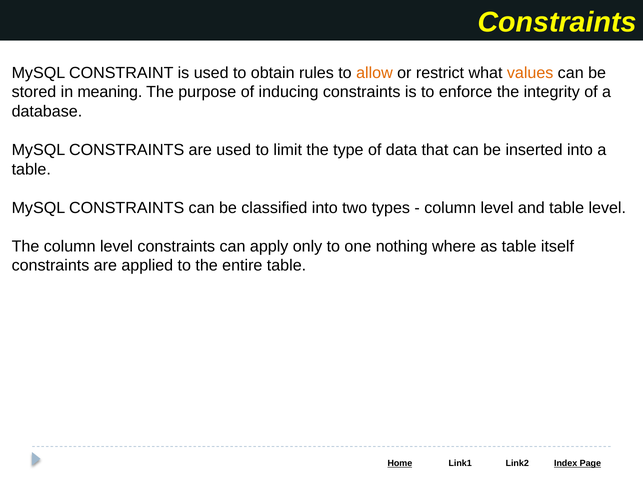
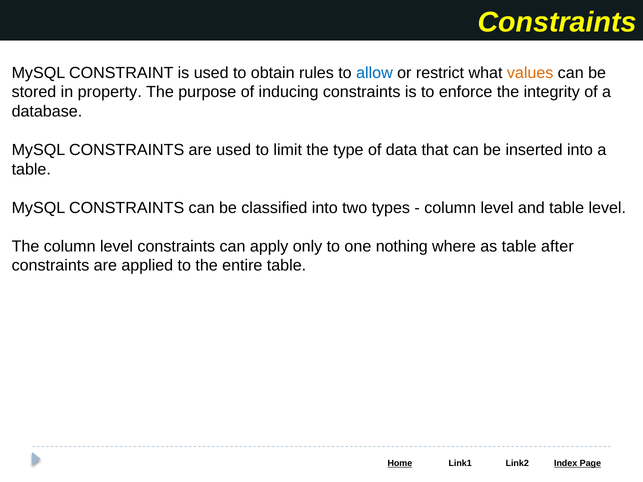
allow colour: orange -> blue
meaning: meaning -> property
itself: itself -> after
